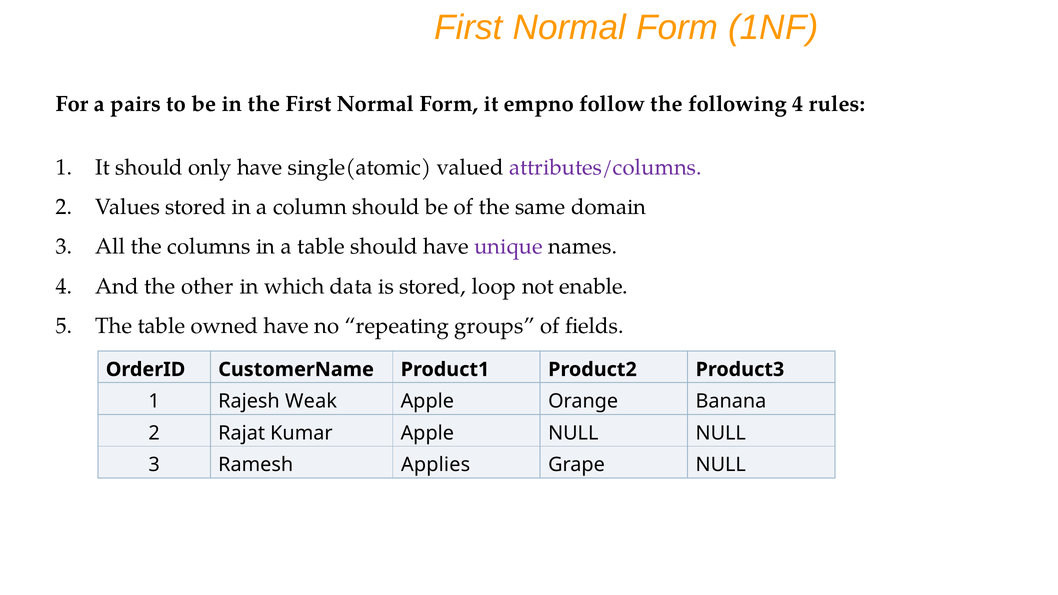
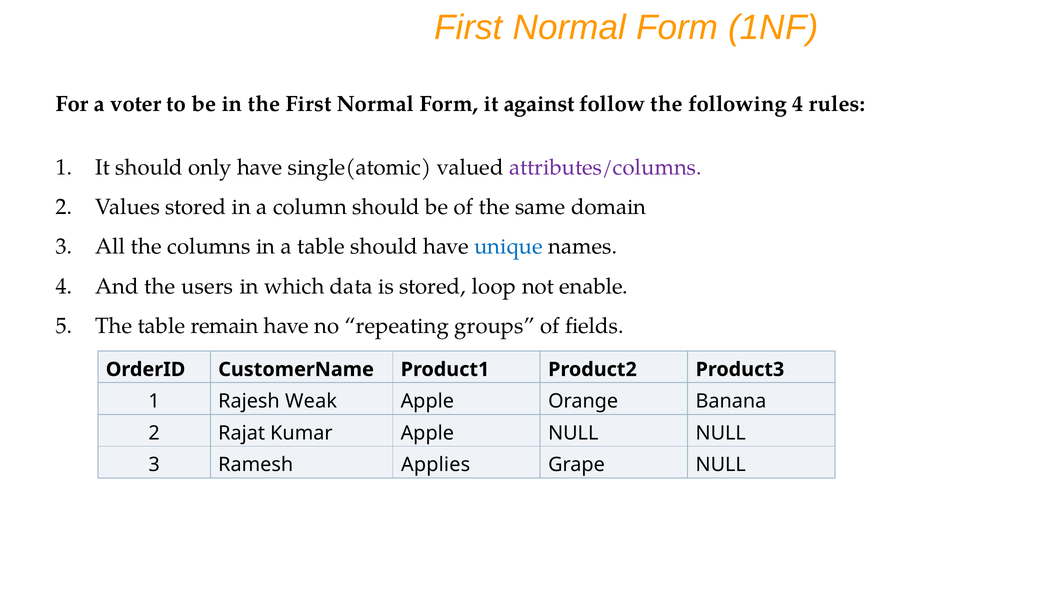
pairs: pairs -> voter
empno: empno -> against
unique colour: purple -> blue
other: other -> users
owned: owned -> remain
